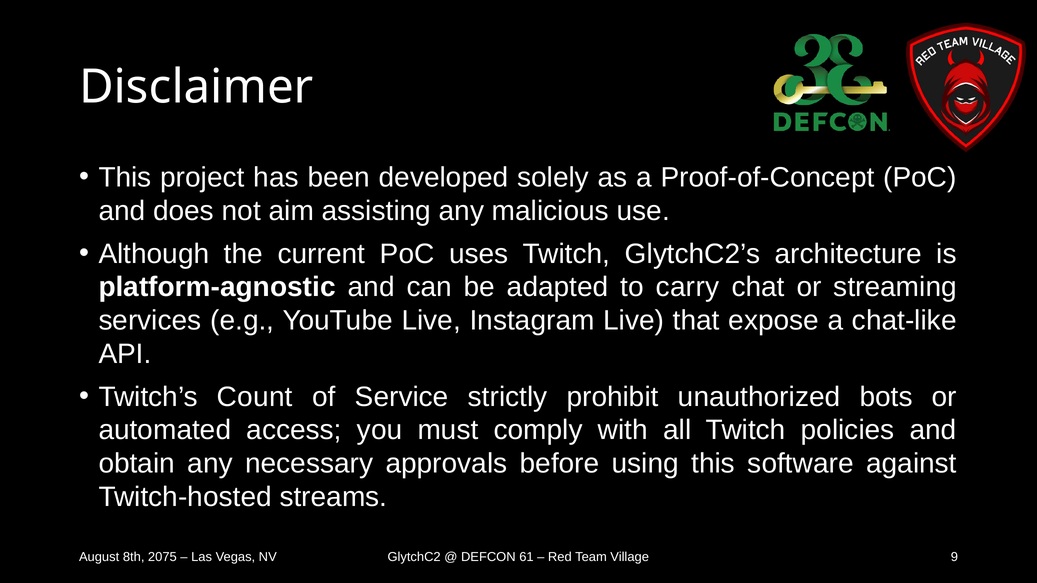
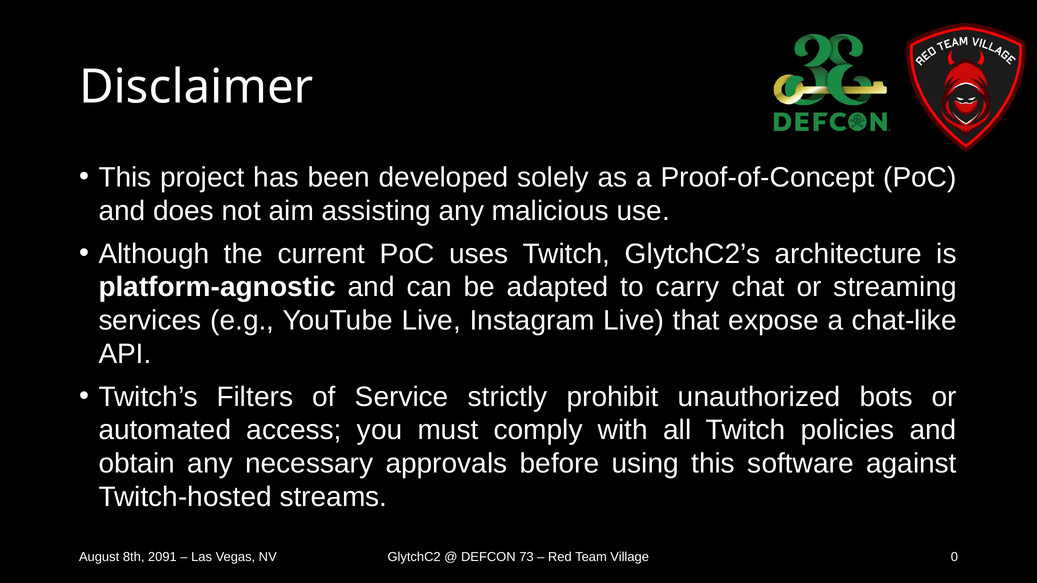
Count: Count -> Filters
2075: 2075 -> 2091
61: 61 -> 73
9: 9 -> 0
